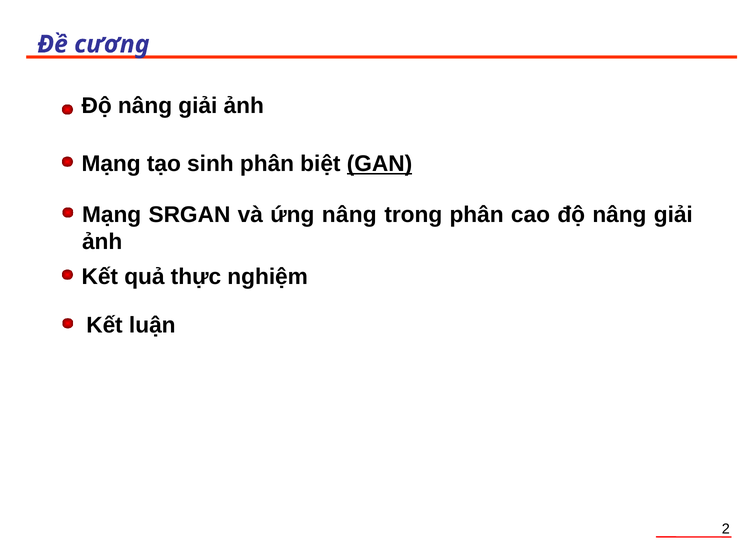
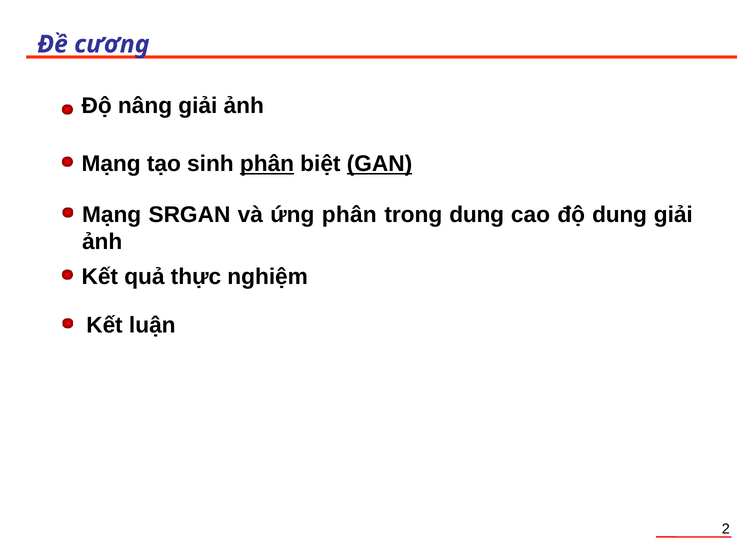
phân at (267, 164) underline: none -> present
ứng nâng: nâng -> phân
trong phân: phân -> dung
cao độ nâng: nâng -> dung
